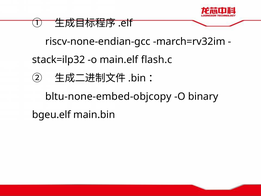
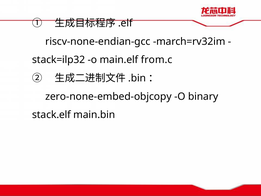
flash.c: flash.c -> from.c
bltu-none-embed-objcopy: bltu-none-embed-objcopy -> zero-none-embed-objcopy
bgeu.elf: bgeu.elf -> stack.elf
